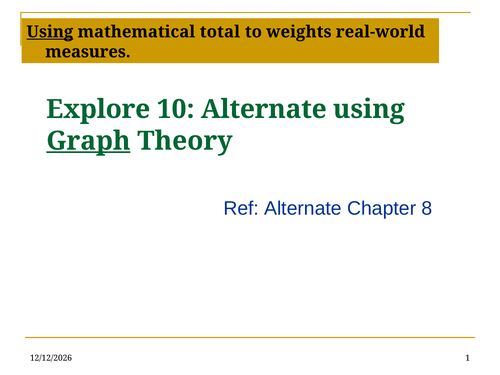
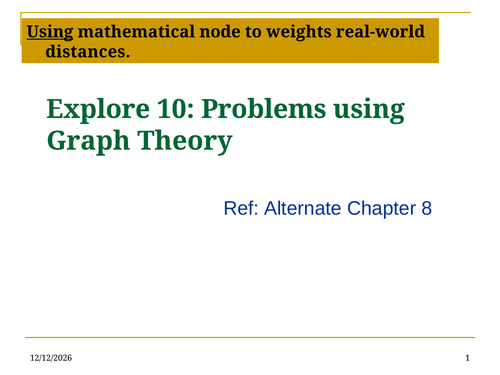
total: total -> node
measures: measures -> distances
10 Alternate: Alternate -> Problems
Graph underline: present -> none
